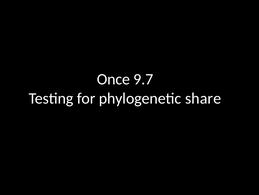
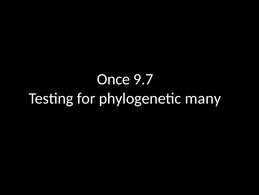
share: share -> many
